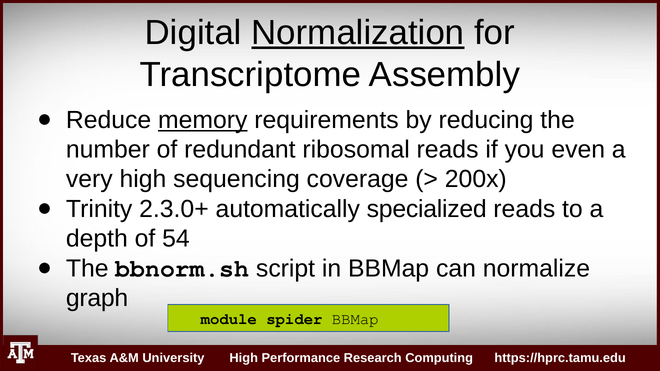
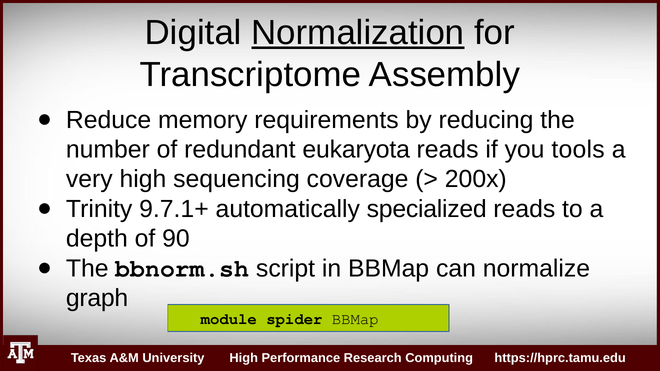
memory underline: present -> none
ribosomal: ribosomal -> eukaryota
even: even -> tools
2.3.0+: 2.3.0+ -> 9.7.1+
54: 54 -> 90
